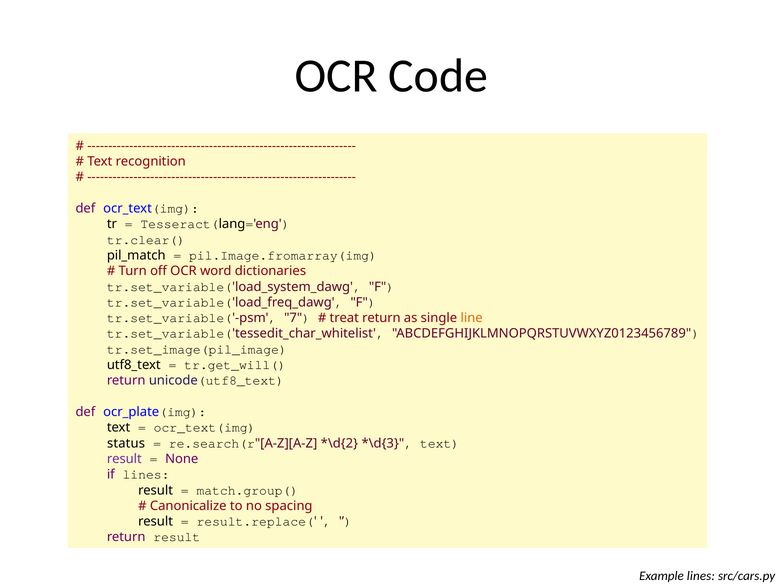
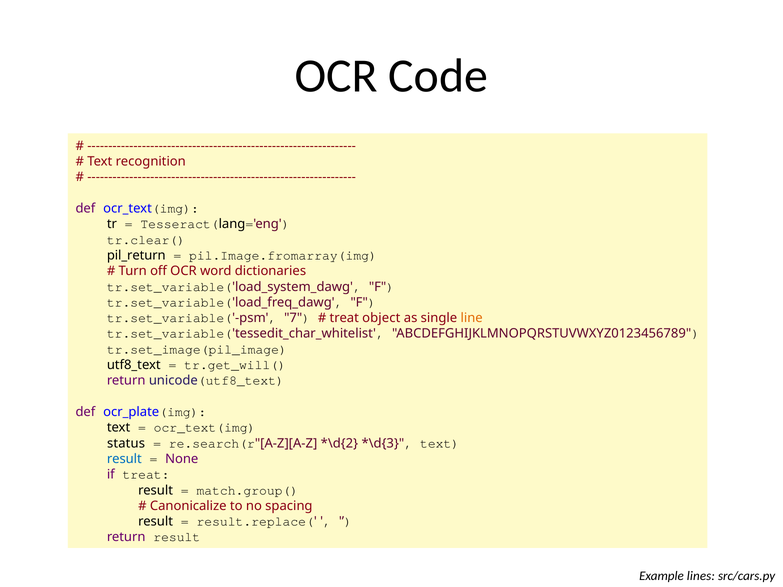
pil_match: pil_match -> pil_return
treat return: return -> object
result at (124, 459) colour: purple -> blue
if lines: lines -> treat
